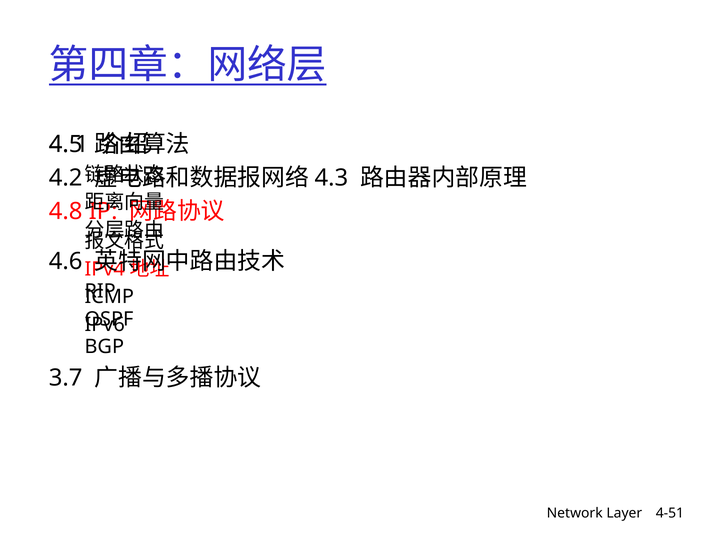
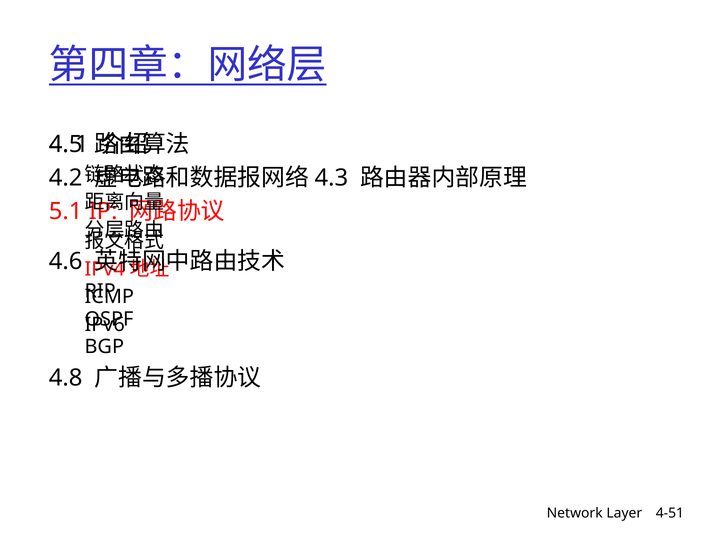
4.8: 4.8 -> 5.1
3.7: 3.7 -> 4.8
